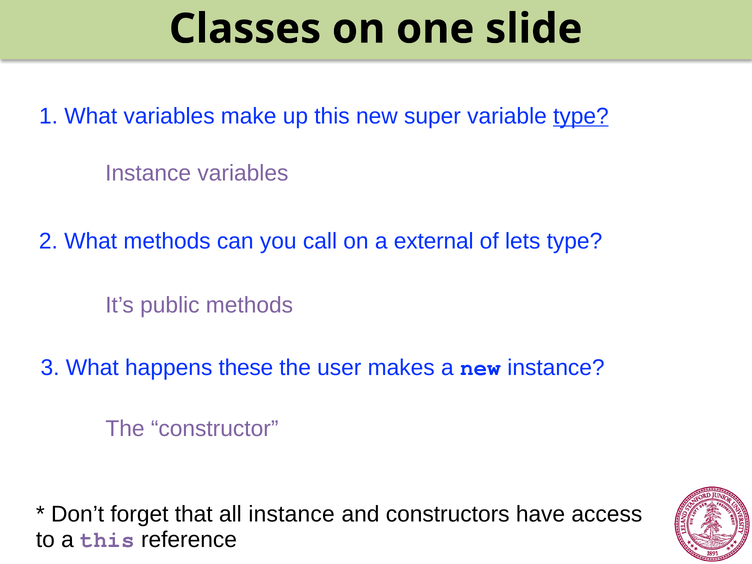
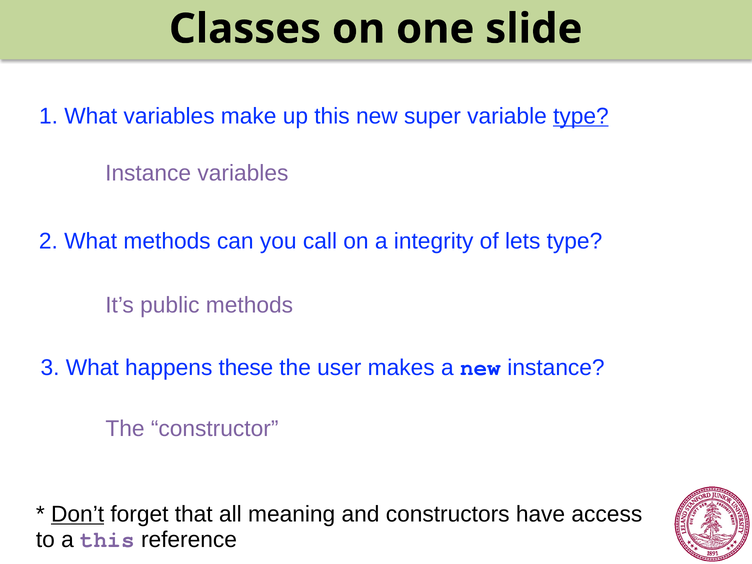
external: external -> integrity
Don’t underline: none -> present
all instance: instance -> meaning
